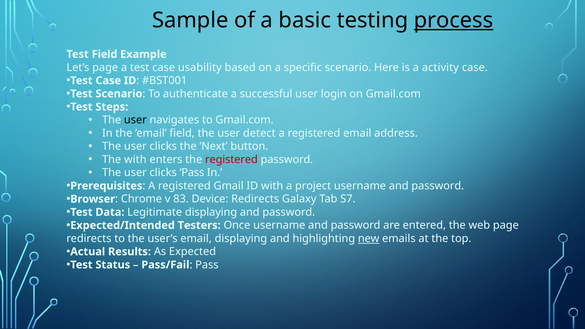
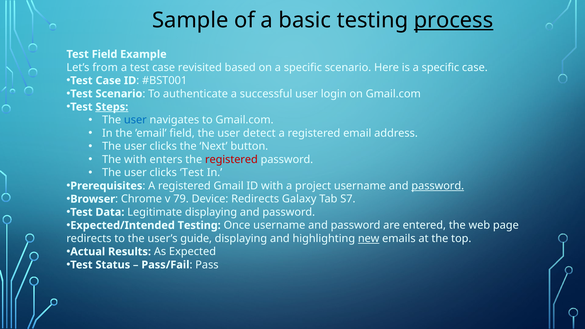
Let’s page: page -> from
usability: usability -> revisited
is a activity: activity -> specific
Steps underline: none -> present
user at (135, 120) colour: black -> blue
clicks Pass: Pass -> Test
password at (438, 186) underline: none -> present
83: 83 -> 79
Expected/Intended Testers: Testers -> Testing
user’s email: email -> guide
